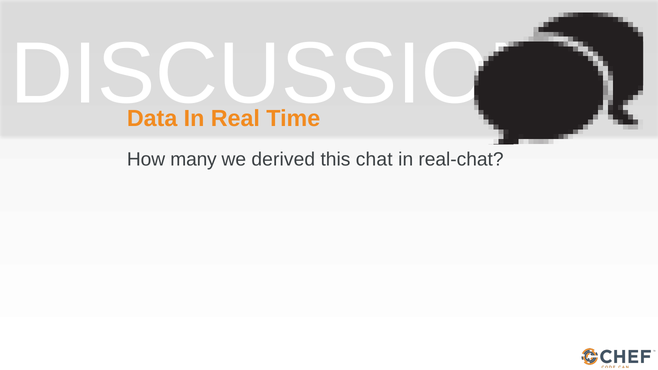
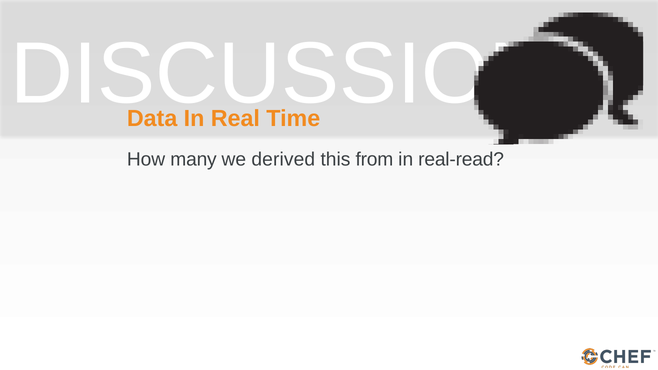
chat: chat -> from
real-chat: real-chat -> real-read
